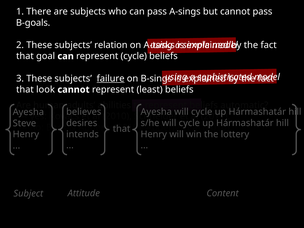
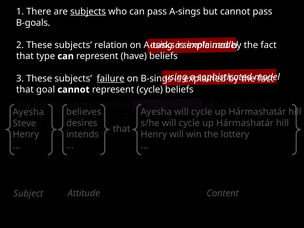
subjects at (88, 12) underline: none -> present
goal: goal -> type
represent cycle: cycle -> have
look: look -> goal
represent least: least -> cycle
